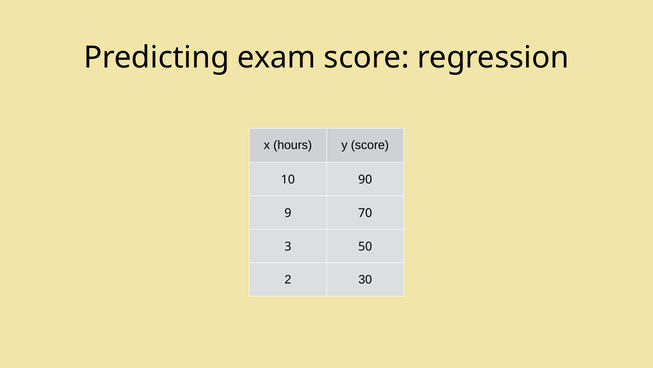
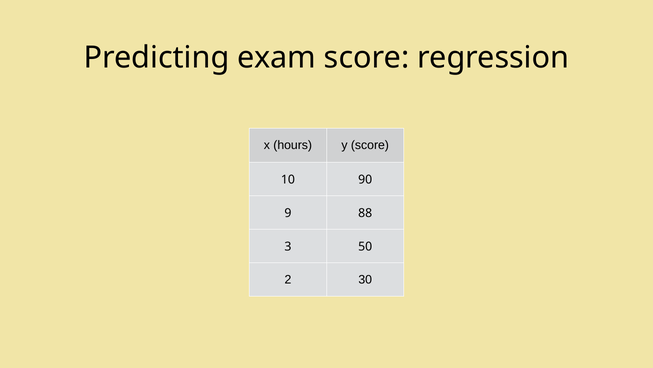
70: 70 -> 88
